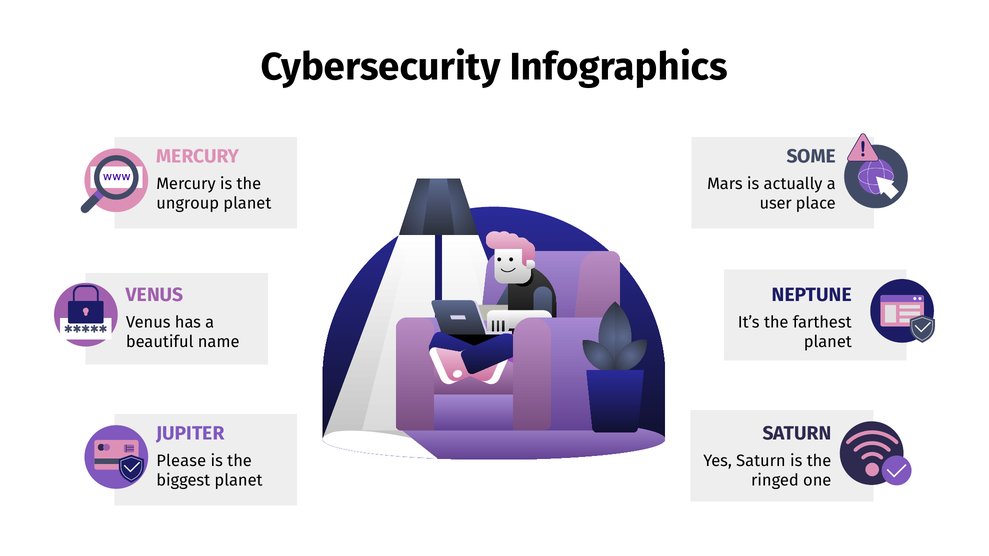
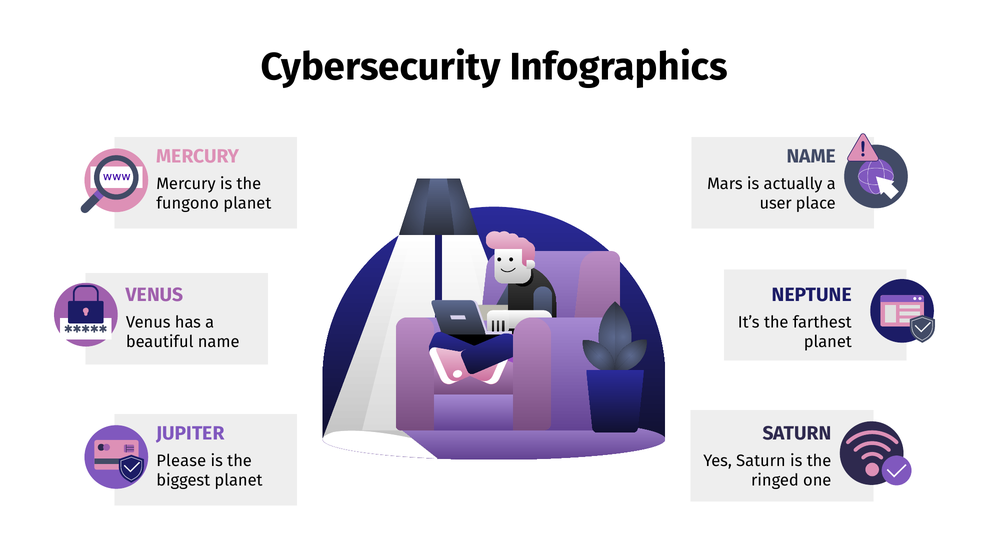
SOME at (811, 157): SOME -> NAME
ungroup: ungroup -> fungono
